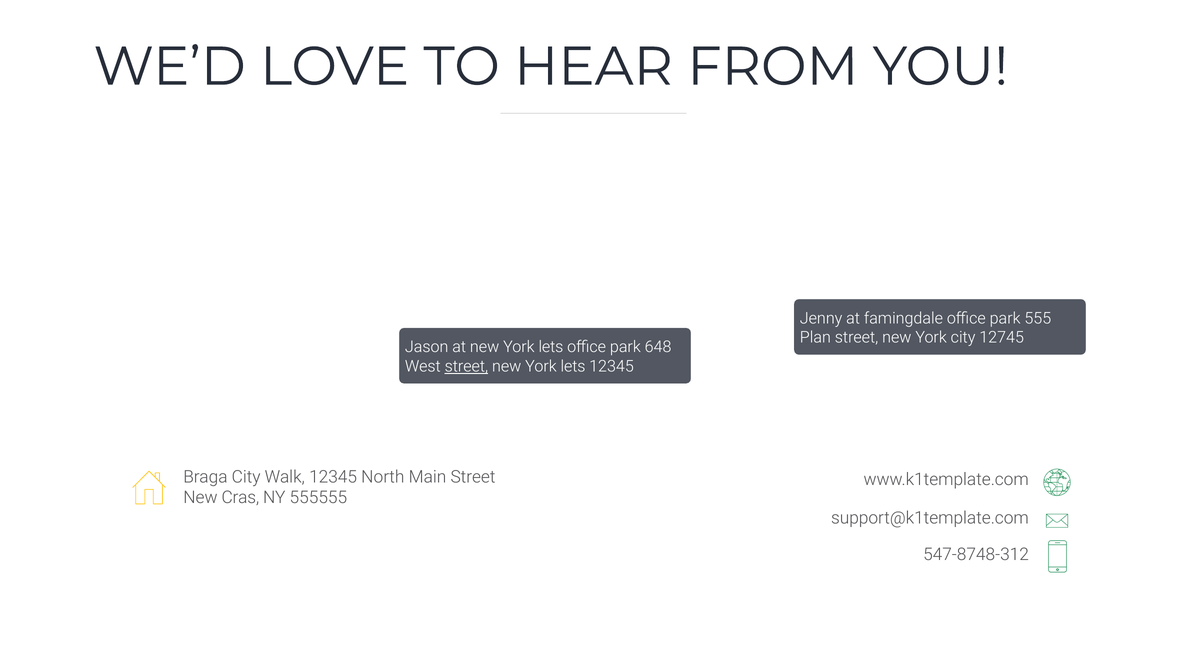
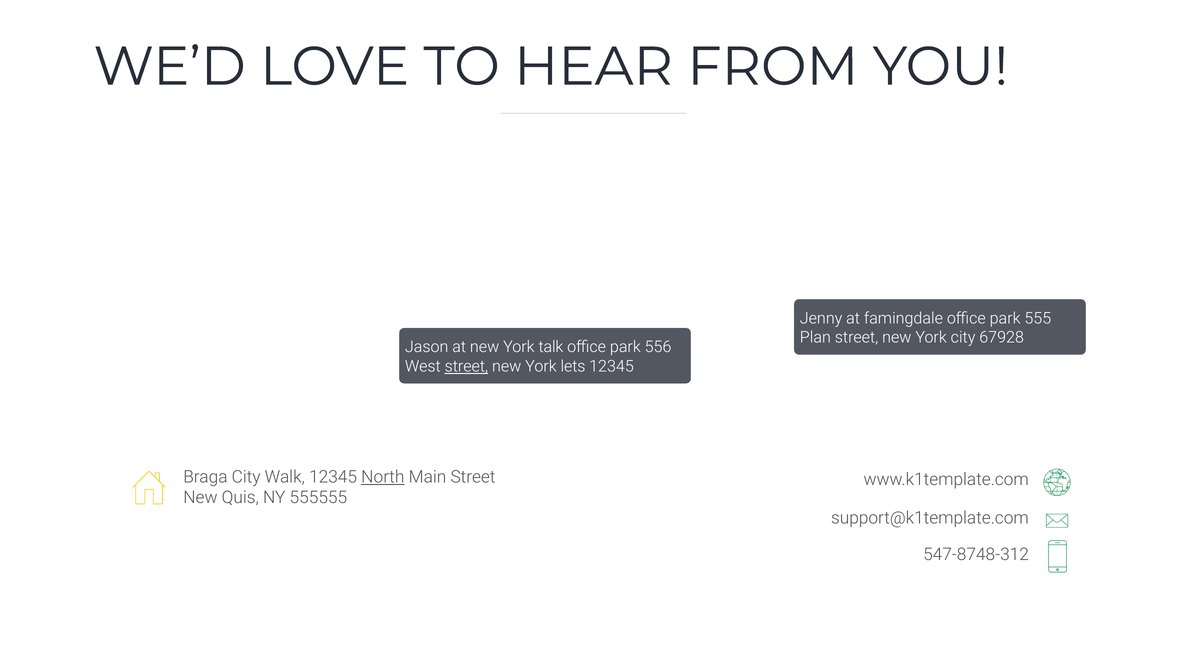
12745: 12745 -> 67928
at new York lets: lets -> talk
648: 648 -> 556
North underline: none -> present
Cras: Cras -> Quis
